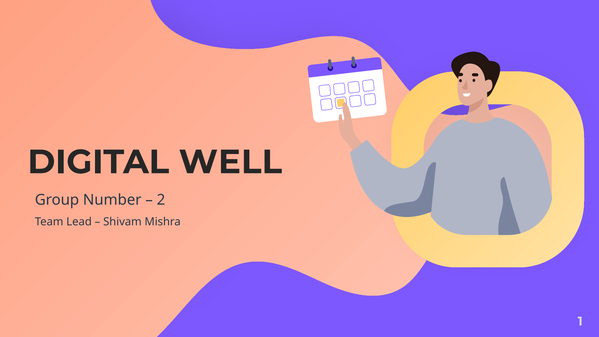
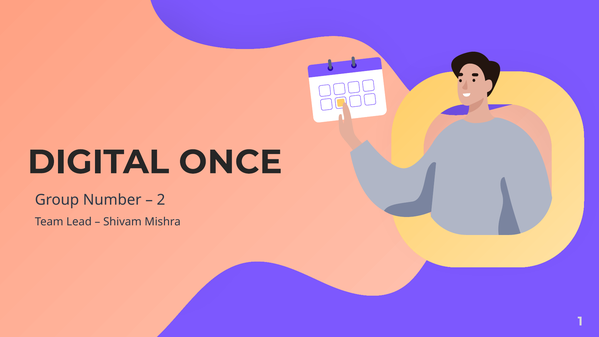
WELL: WELL -> ONCE
